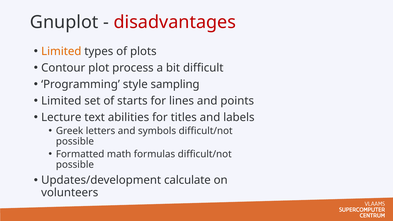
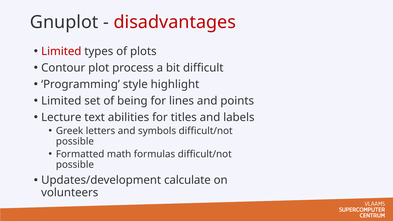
Limited at (61, 51) colour: orange -> red
sampling: sampling -> highlight
starts: starts -> being
